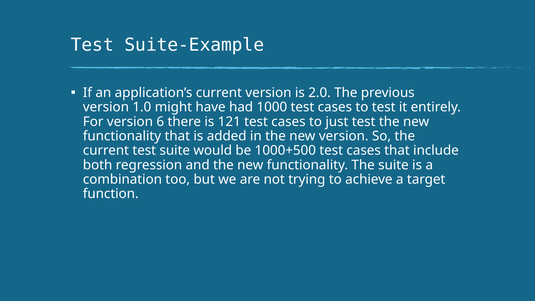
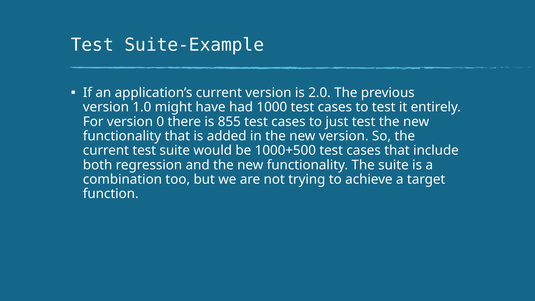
6: 6 -> 0
121: 121 -> 855
